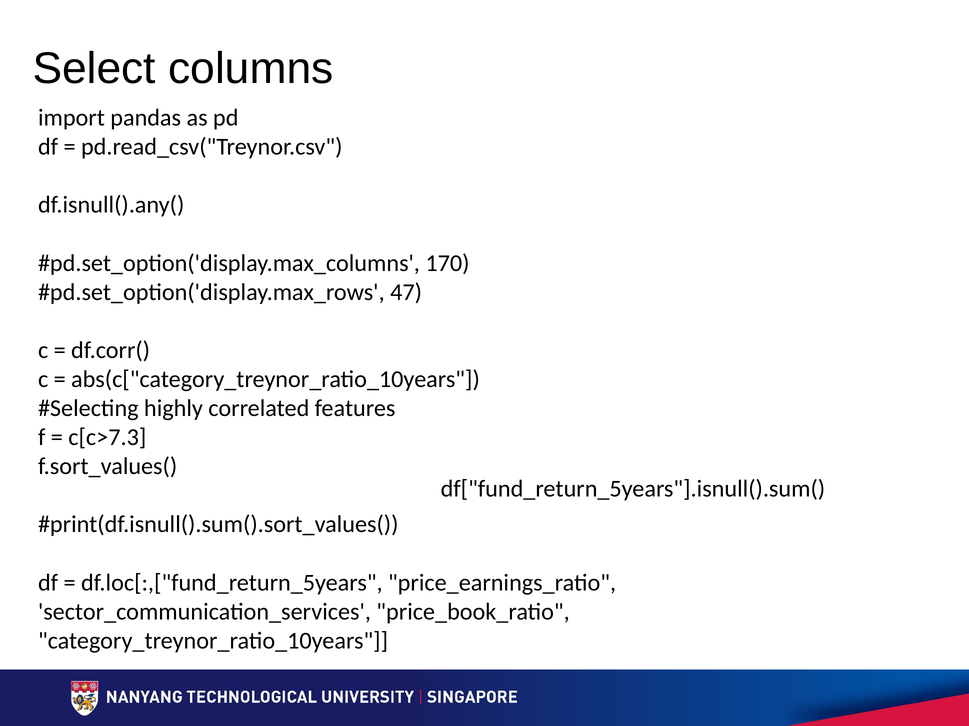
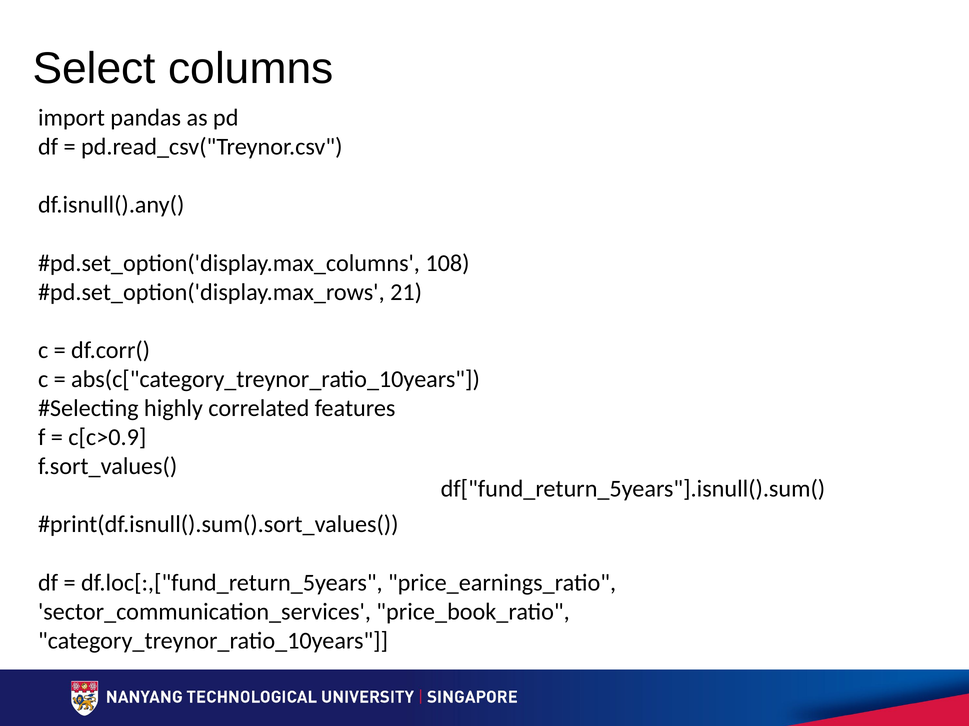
170: 170 -> 108
47: 47 -> 21
c[c>7.3: c[c>7.3 -> c[c>0.9
